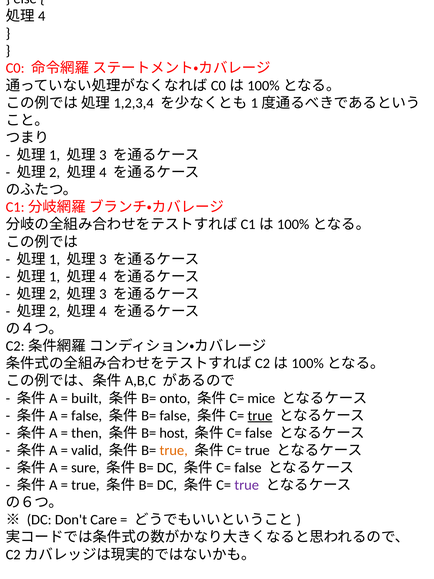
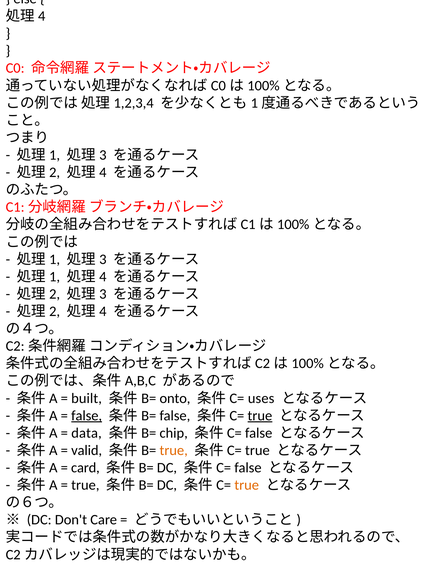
mice: mice -> uses
false at (87, 415) underline: none -> present
then: then -> data
host: host -> chip
sure: sure -> card
true at (247, 485) colour: purple -> orange
